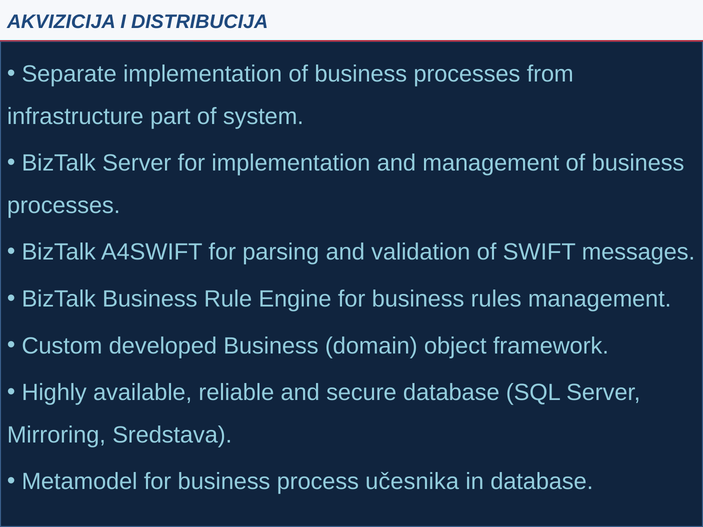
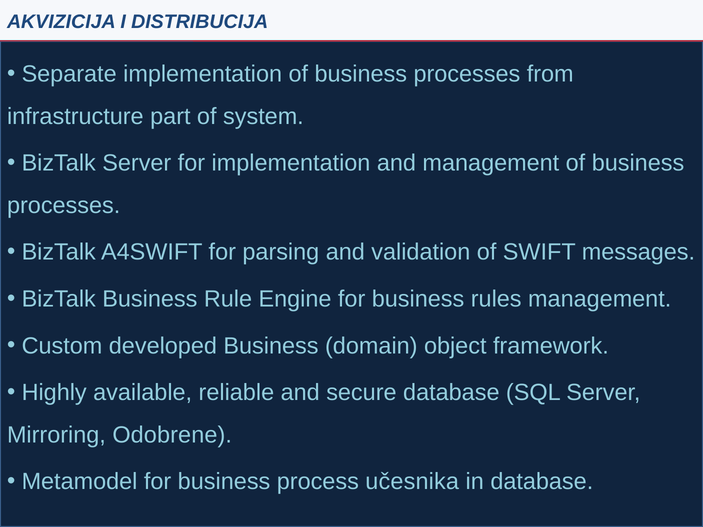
Sredstava: Sredstava -> Odobrene
